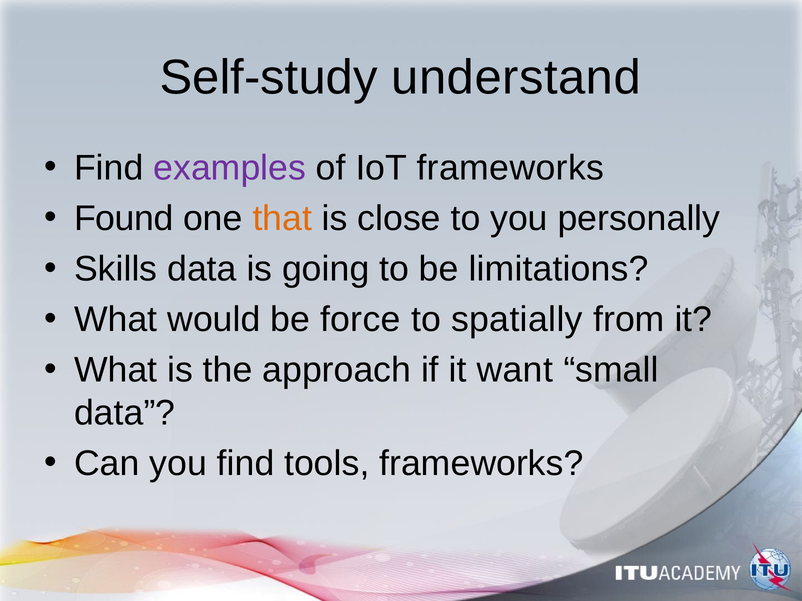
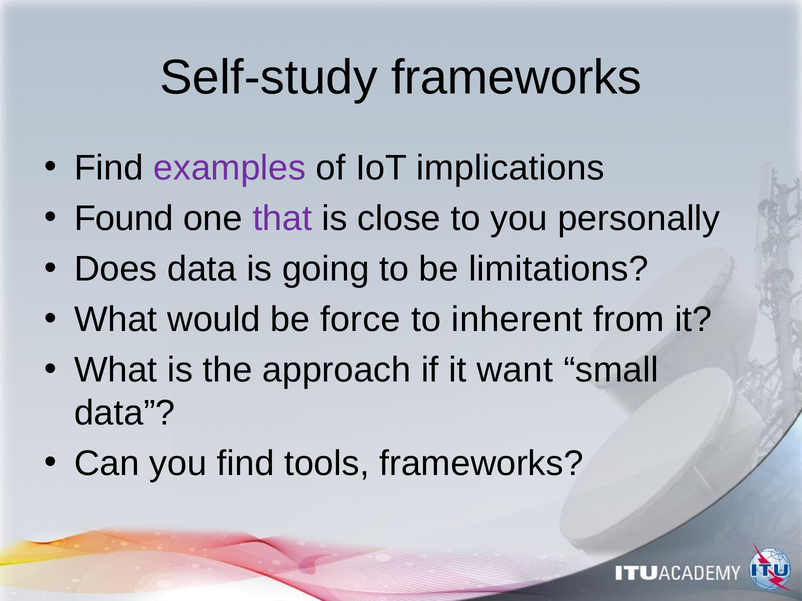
Self-study understand: understand -> frameworks
IoT frameworks: frameworks -> implications
that colour: orange -> purple
Skills: Skills -> Does
spatially: spatially -> inherent
